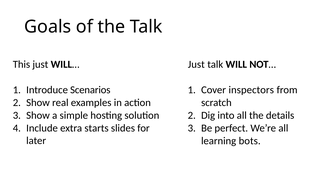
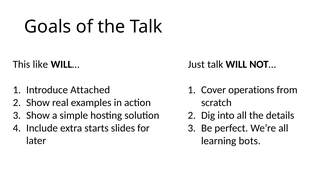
This just: just -> like
Scenarios: Scenarios -> Attached
inspectors: inspectors -> operations
